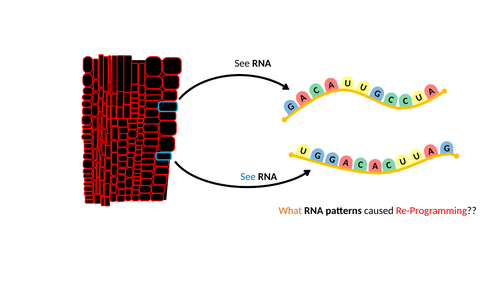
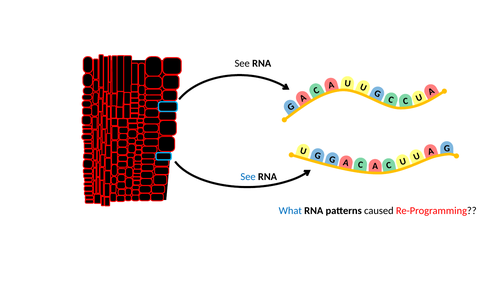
What colour: orange -> blue
